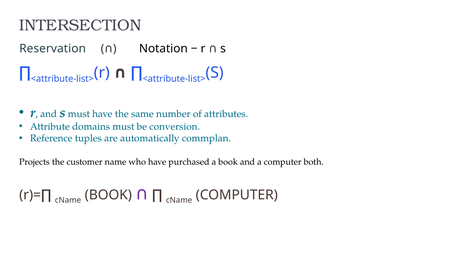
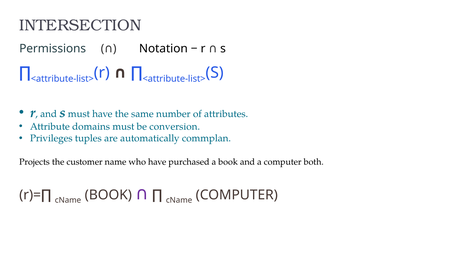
Reservation: Reservation -> Permissions
Reference: Reference -> Privileges
